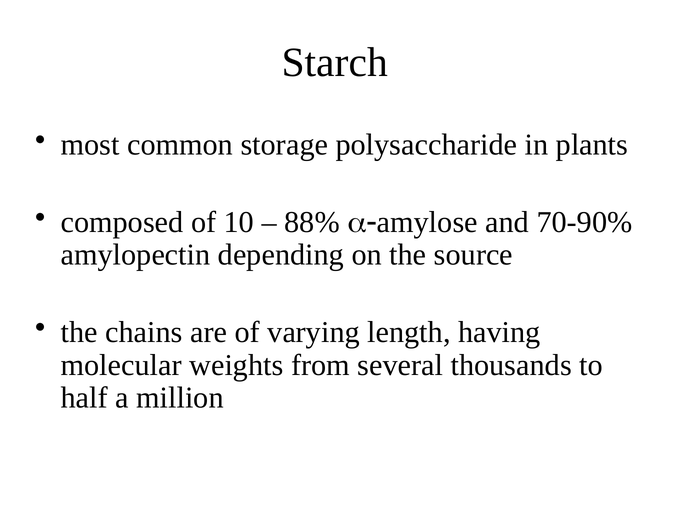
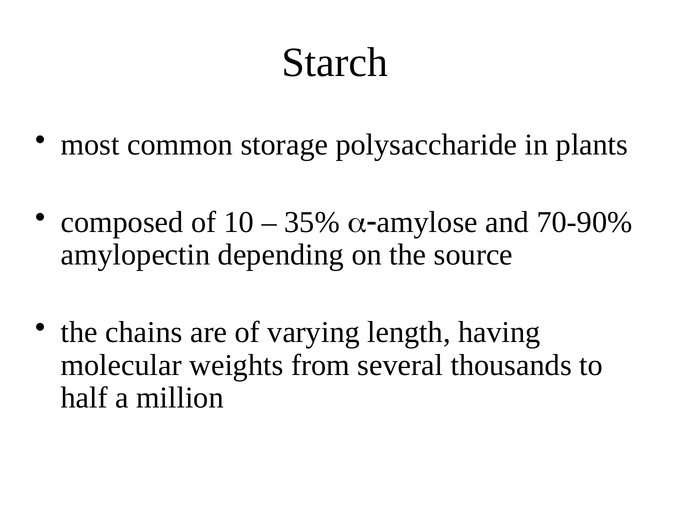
88%: 88% -> 35%
